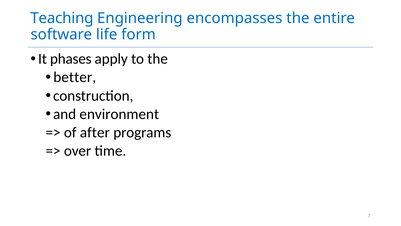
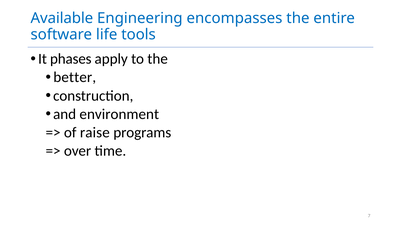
Teaching: Teaching -> Available
form: form -> tools
after: after -> raise
